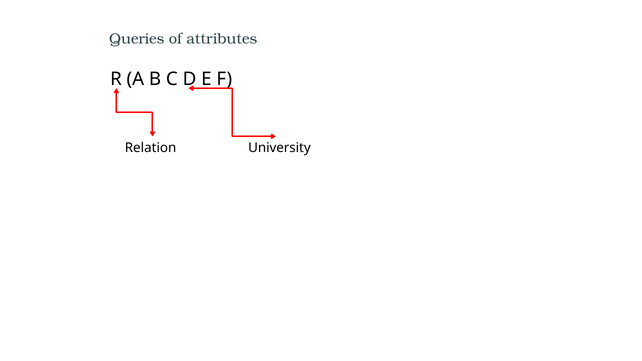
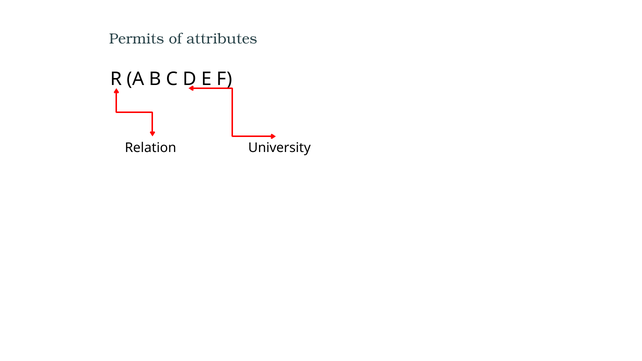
Queries: Queries -> Permits
